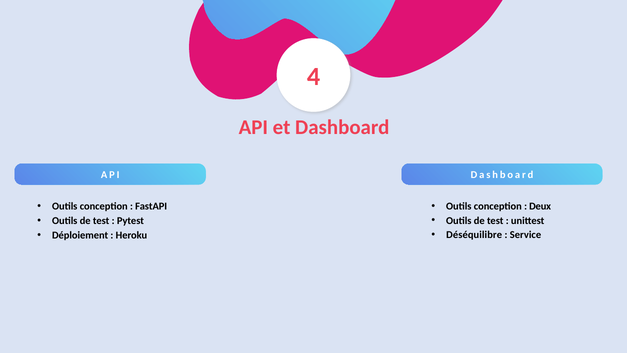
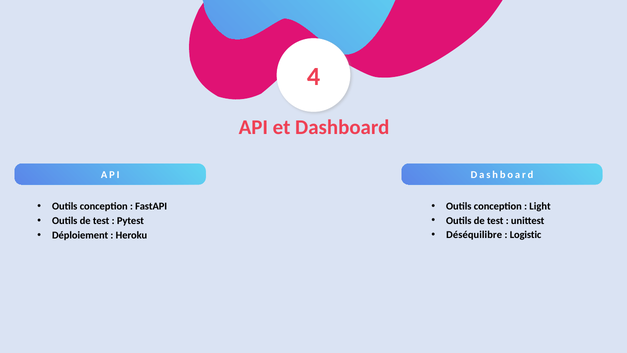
Deux: Deux -> Light
Service: Service -> Logistic
